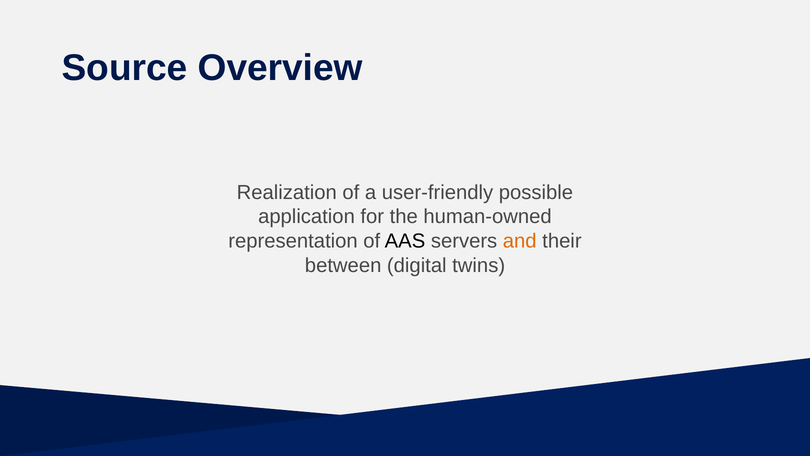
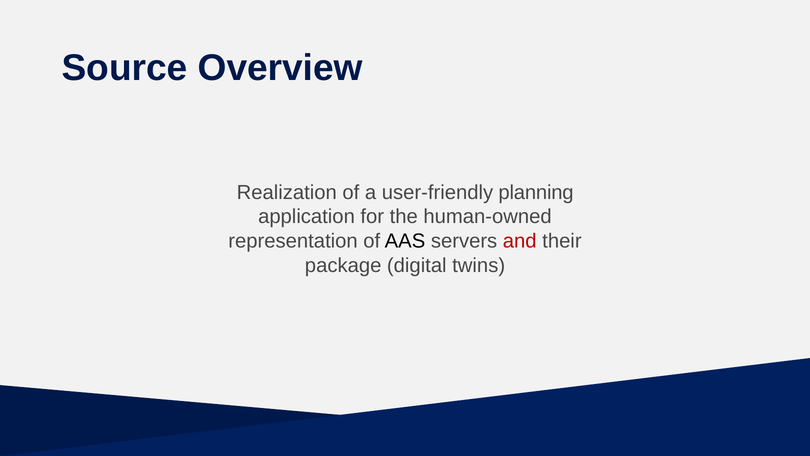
possible: possible -> planning
and colour: orange -> red
between: between -> package
